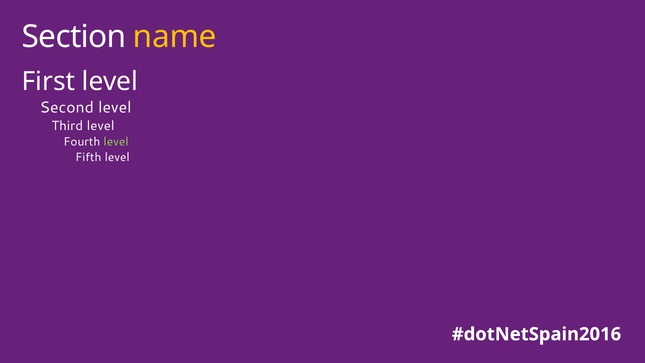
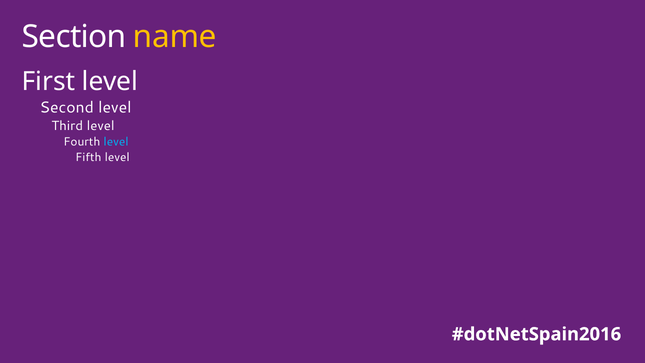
level at (116, 142) colour: light green -> light blue
